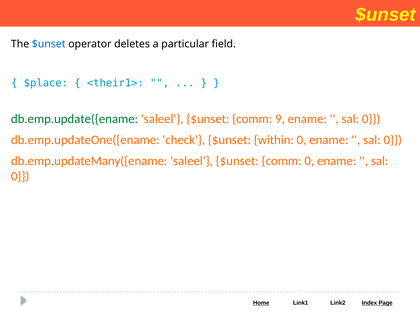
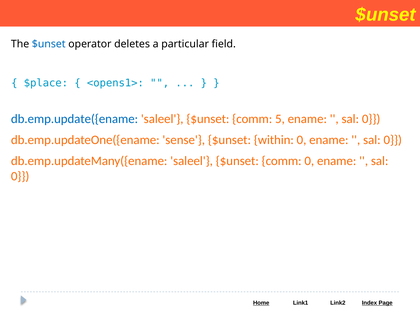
<their1>: <their1> -> <opens1>
db.emp.update({ename colour: green -> blue
9: 9 -> 5
check: check -> sense
